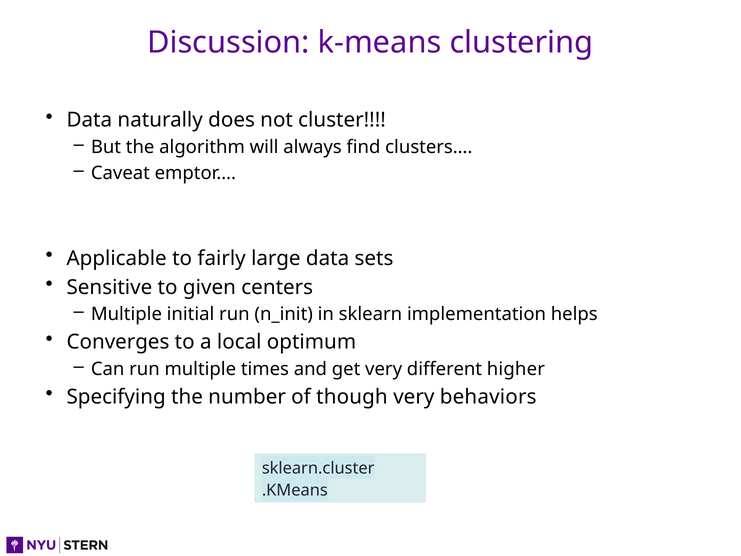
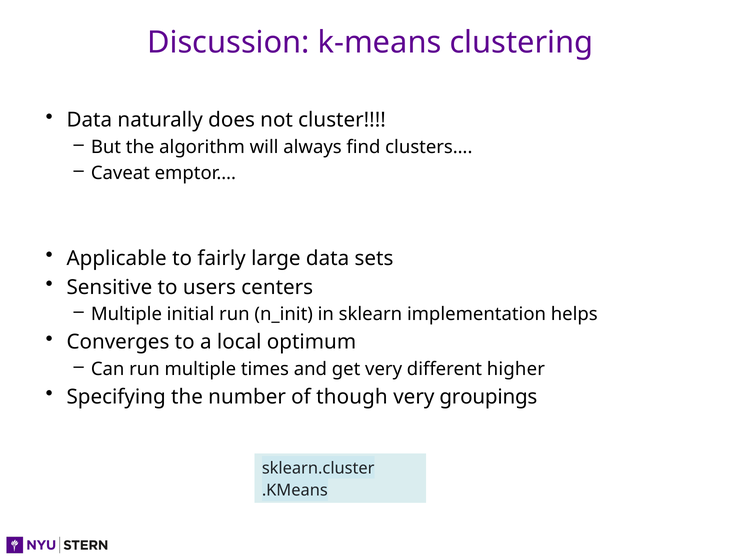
given: given -> users
behaviors: behaviors -> groupings
